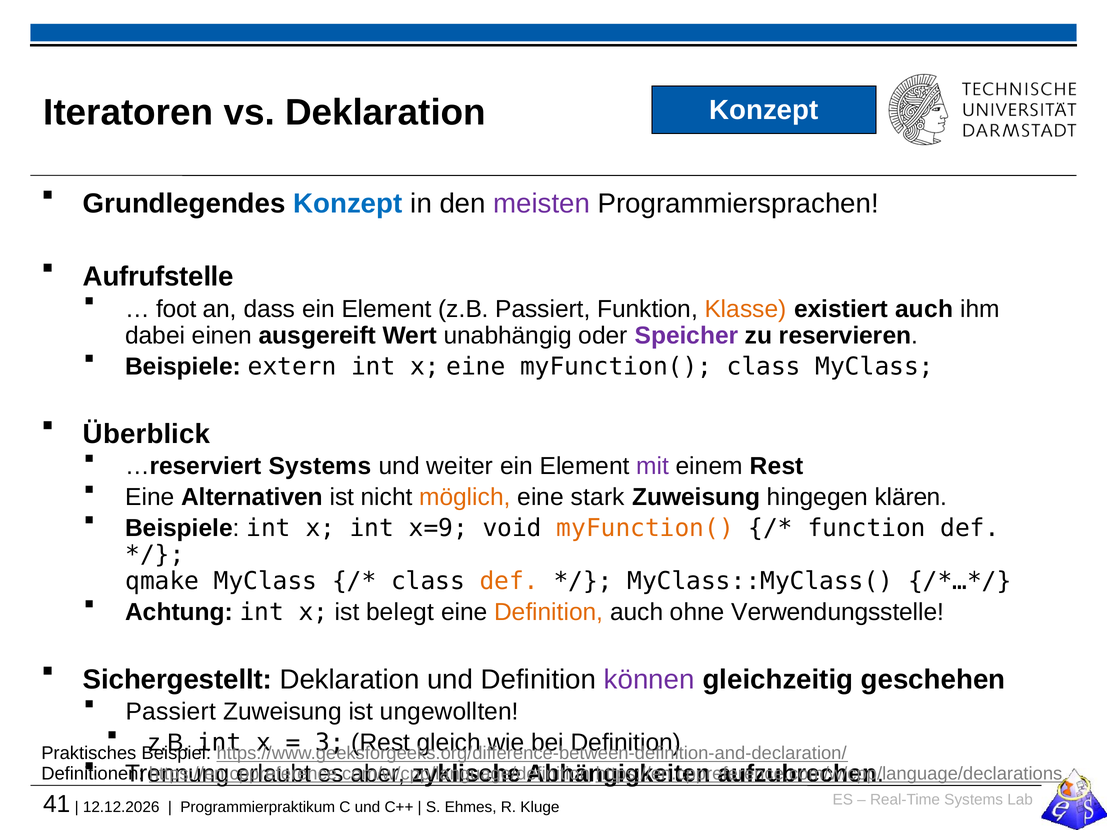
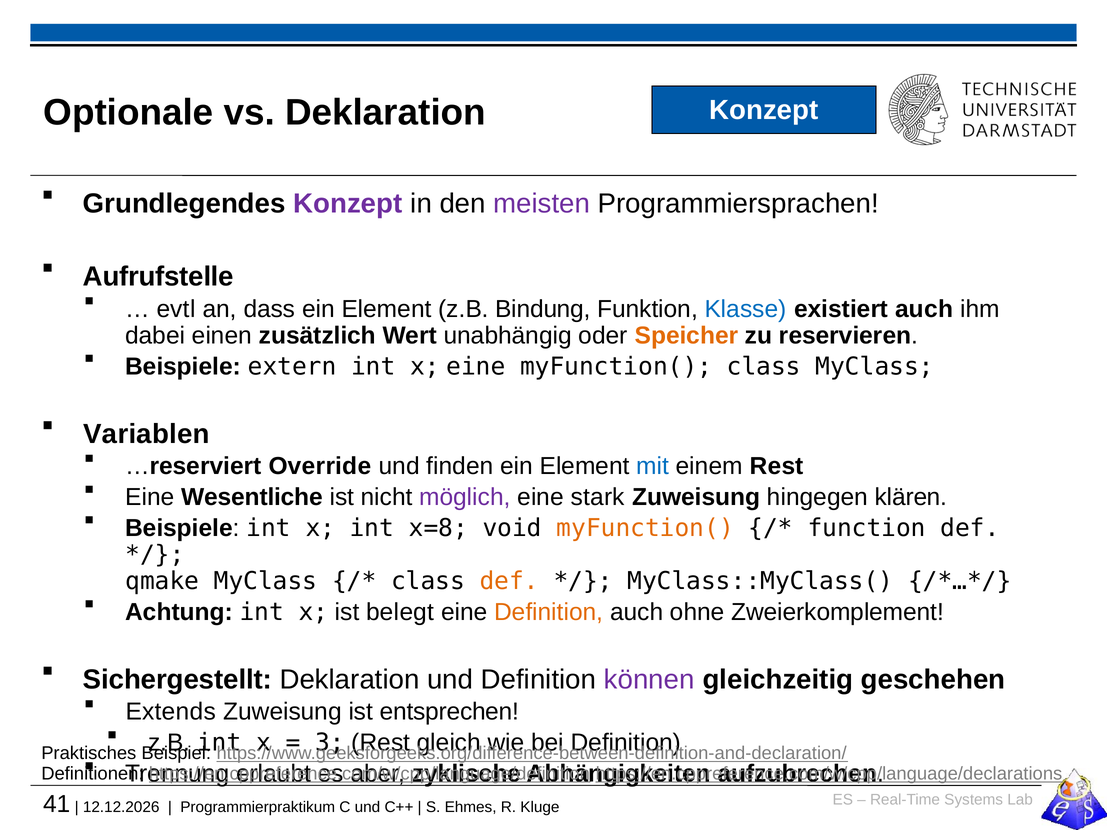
Iteratoren: Iteratoren -> Optionale
Konzept at (348, 204) colour: blue -> purple
foot: foot -> evtl
z.B Passiert: Passiert -> Bindung
Klasse colour: orange -> blue
ausgereift: ausgereift -> zusätzlich
Speicher colour: purple -> orange
Überblick: Überblick -> Variablen
…reserviert Systems: Systems -> Override
weiter: weiter -> finden
mit colour: purple -> blue
Alternativen: Alternativen -> Wesentliche
möglich colour: orange -> purple
x=9: x=9 -> x=8
Verwendungsstelle: Verwendungsstelle -> Zweierkomplement
Passiert at (171, 712): Passiert -> Extends
ungewollten: ungewollten -> entsprechen
